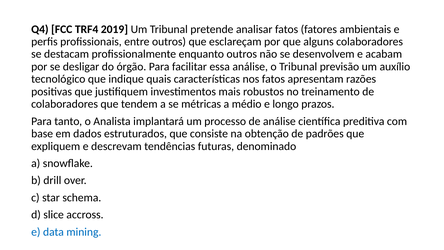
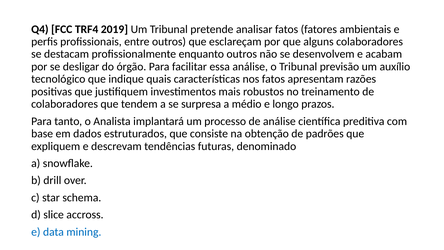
métricas: métricas -> surpresa
